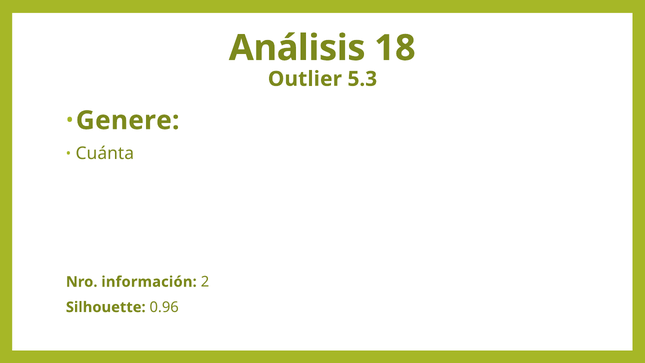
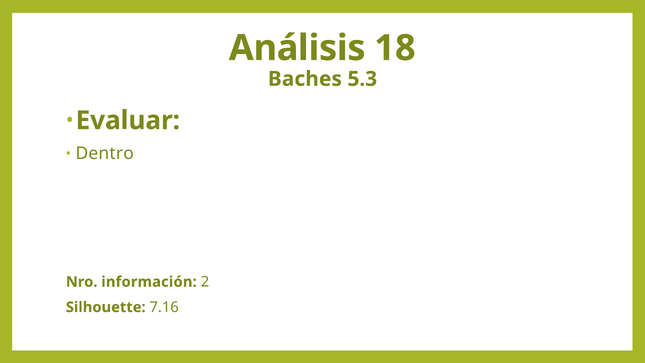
Outlier: Outlier -> Baches
Genere: Genere -> Evaluar
Cuánta: Cuánta -> Dentro
0.96: 0.96 -> 7.16
